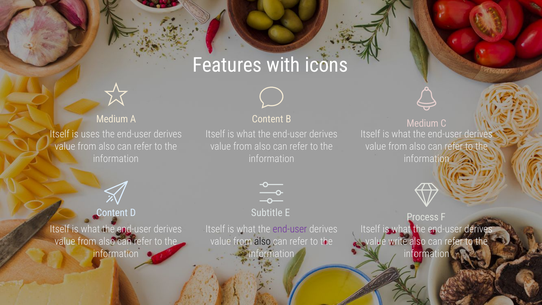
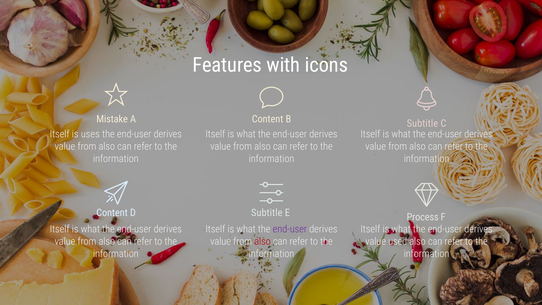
Medium at (112, 119): Medium -> Mistake
Medium at (423, 123): Medium -> Subtitle
also at (262, 241) colour: black -> red
write: write -> used
